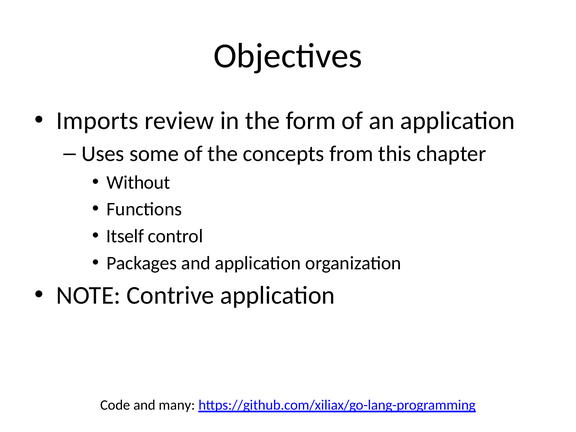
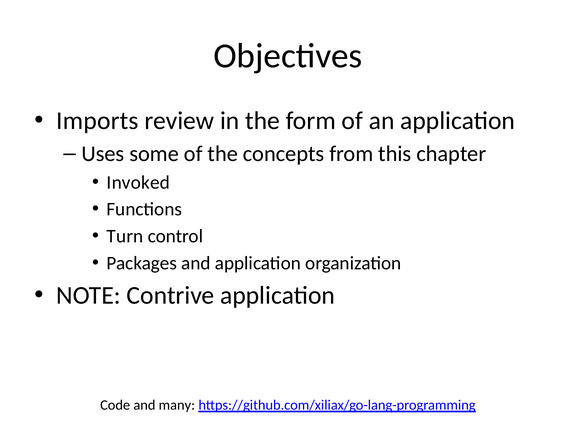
Without: Without -> Invoked
Itself: Itself -> Turn
